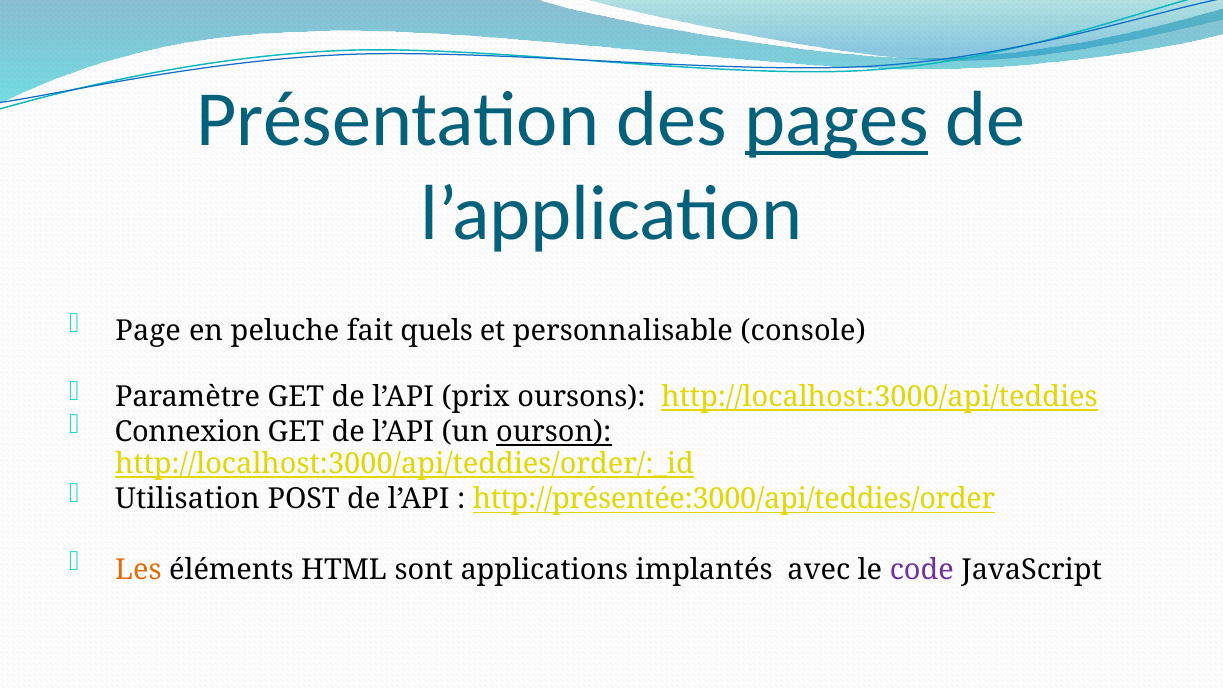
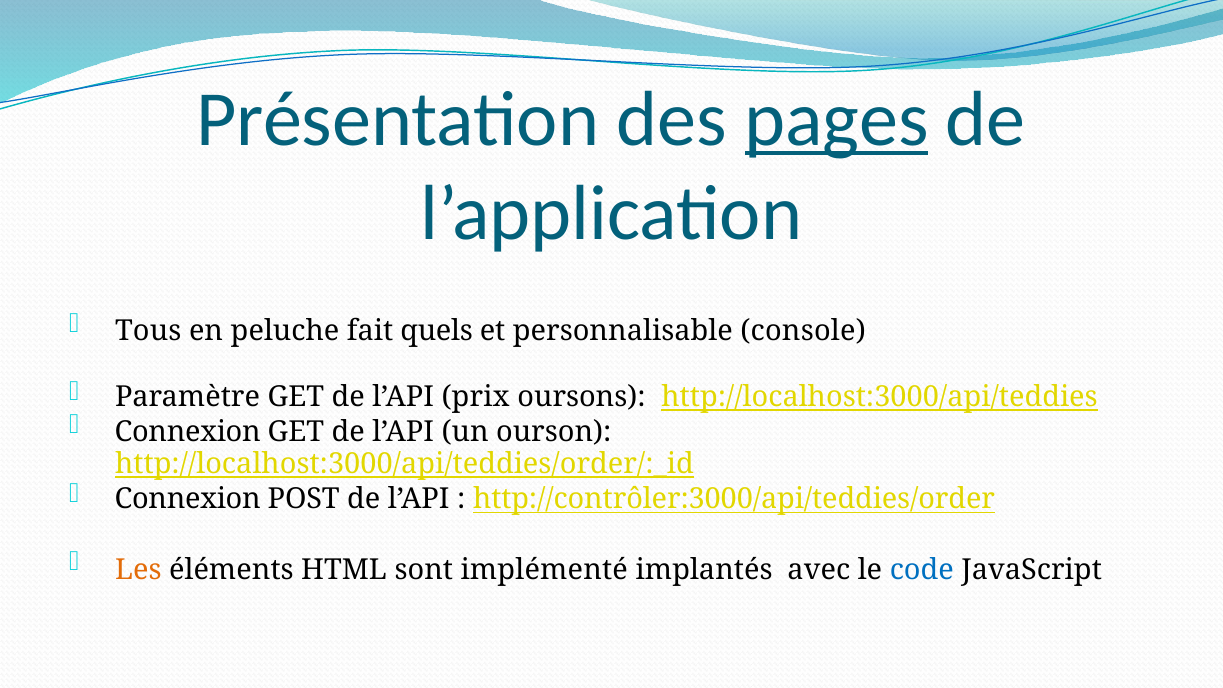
Page: Page -> Tous
ourson underline: present -> none
Utilisation at (187, 499): Utilisation -> Connexion
http://présentée:3000/api/teddies/order: http://présentée:3000/api/teddies/order -> http://contrôler:3000/api/teddies/order
applications: applications -> implémenté
code colour: purple -> blue
